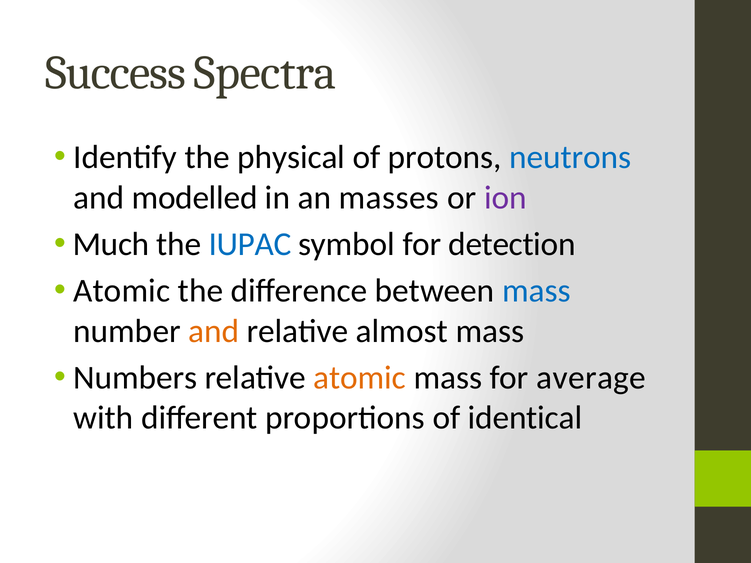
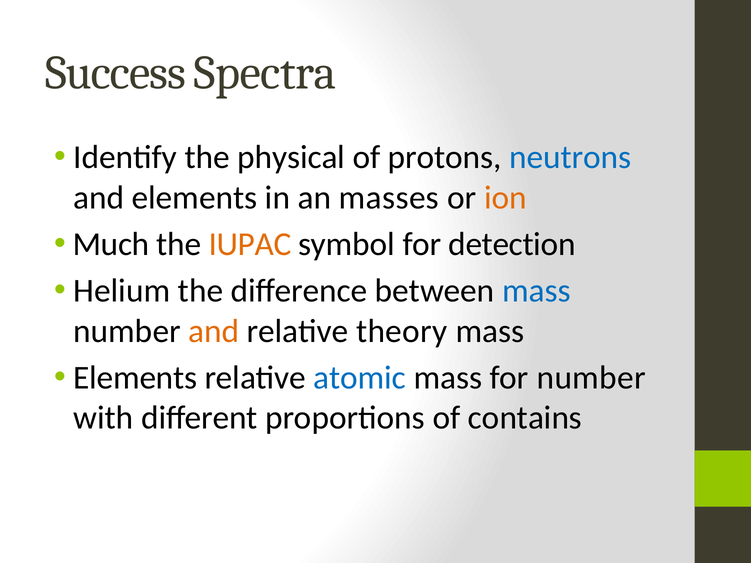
and modelled: modelled -> elements
ion colour: purple -> orange
IUPAC colour: blue -> orange
Atomic at (122, 291): Atomic -> Helium
almost: almost -> theory
Numbers at (135, 378): Numbers -> Elements
atomic at (360, 378) colour: orange -> blue
for average: average -> number
identical: identical -> contains
